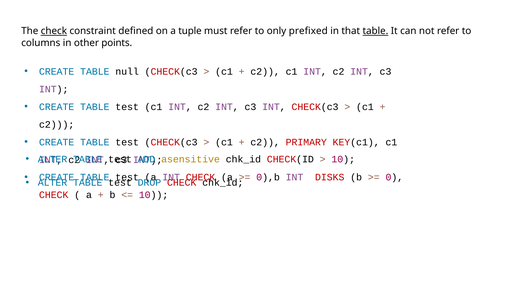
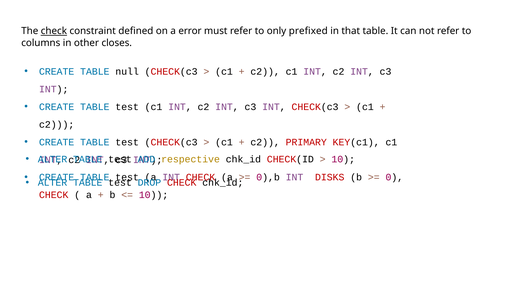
tuple: tuple -> error
table at (375, 31) underline: present -> none
points: points -> closes
asensitive: asensitive -> respective
